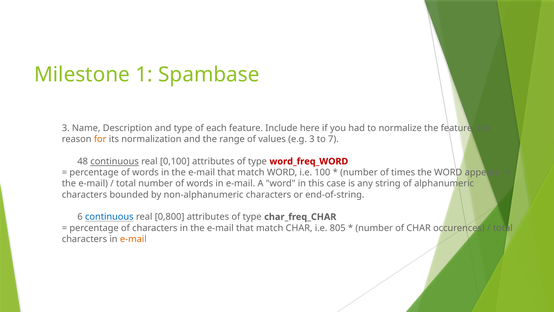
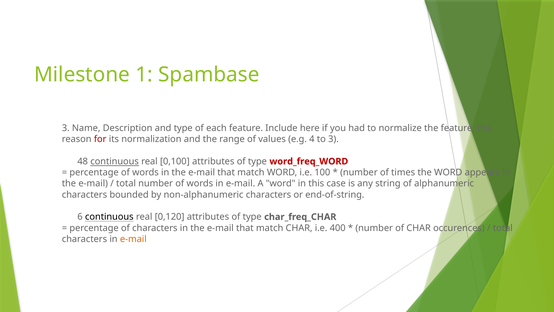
for colour: orange -> red
e.g 3: 3 -> 4
to 7: 7 -> 3
continuous at (109, 217) colour: blue -> black
0,800: 0,800 -> 0,120
805: 805 -> 400
